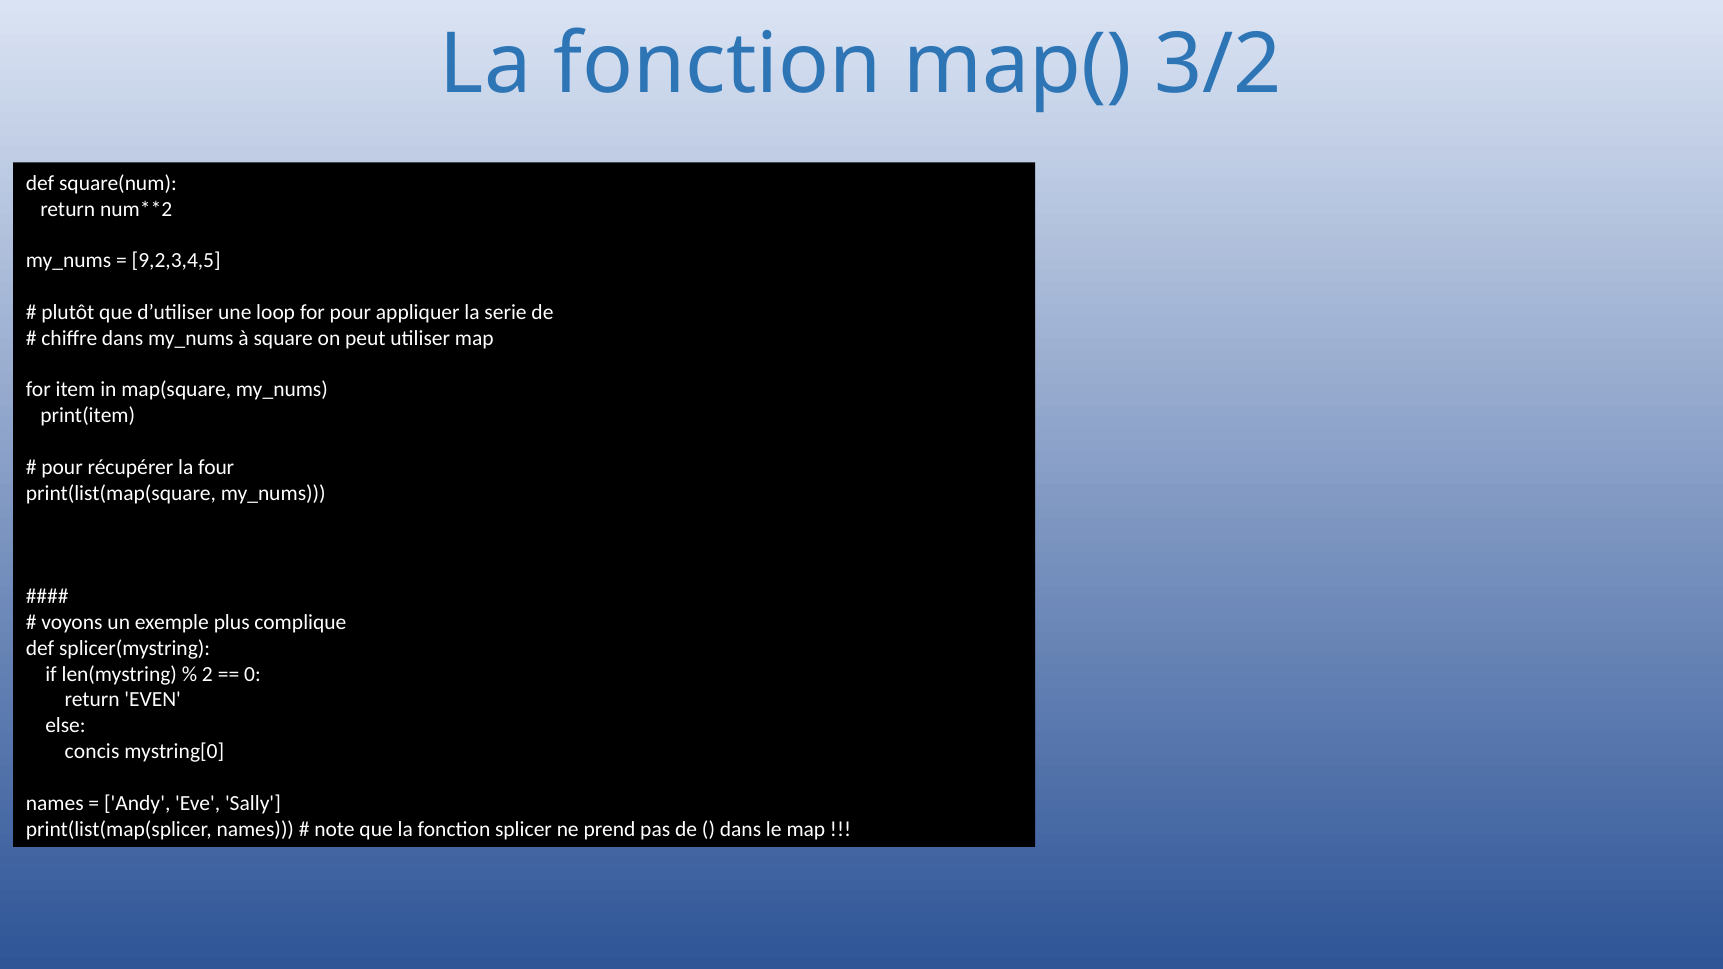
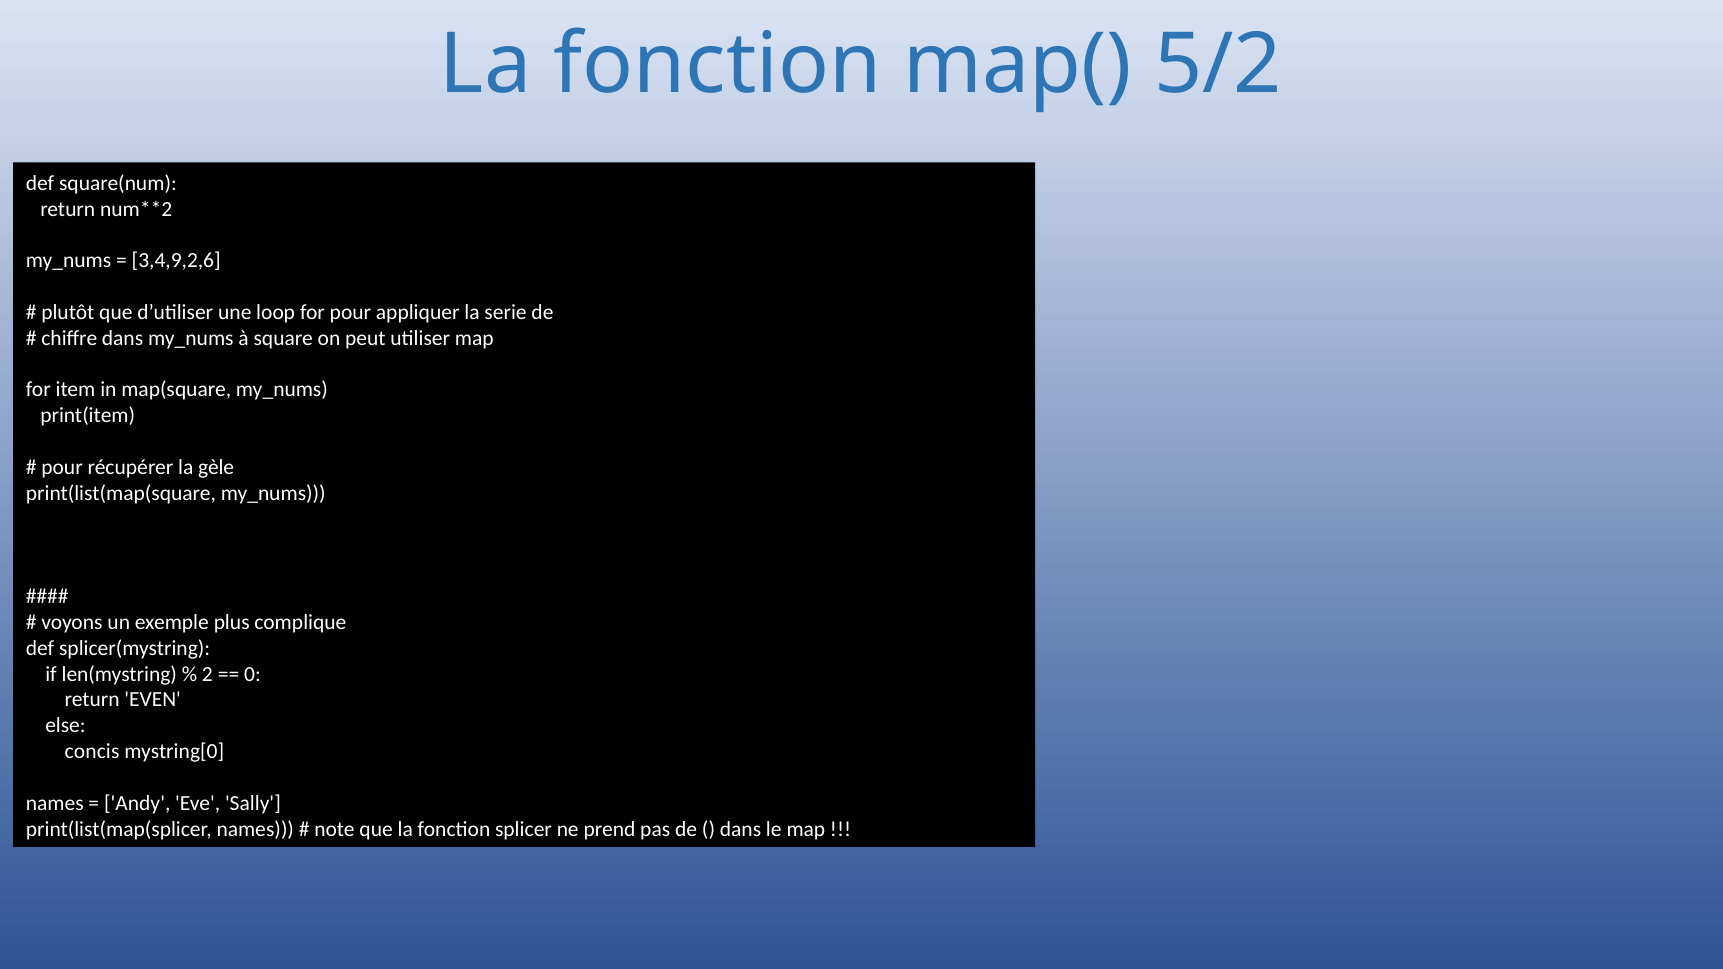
3/2: 3/2 -> 5/2
9,2,3,4,5: 9,2,3,4,5 -> 3,4,9,2,6
four: four -> gèle
